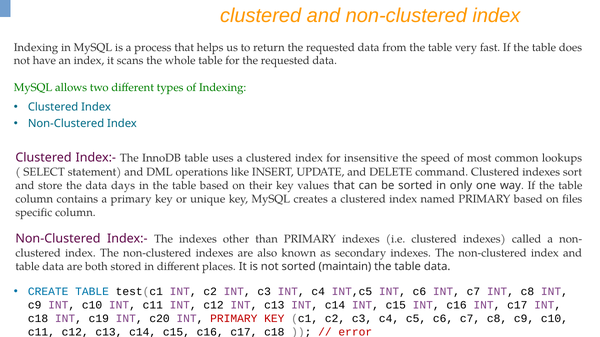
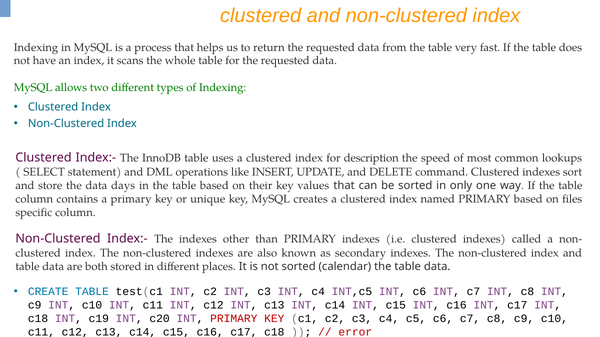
insensitive: insensitive -> description
maintain: maintain -> calendar
